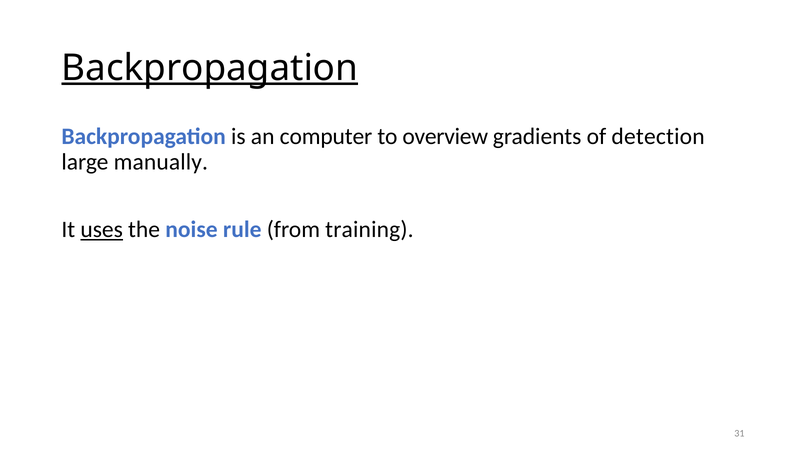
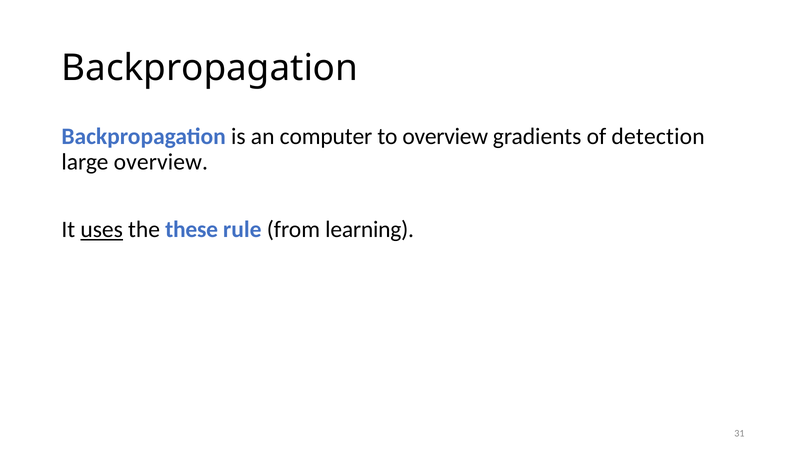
Backpropagation at (210, 68) underline: present -> none
large manually: manually -> overview
noise: noise -> these
training: training -> learning
